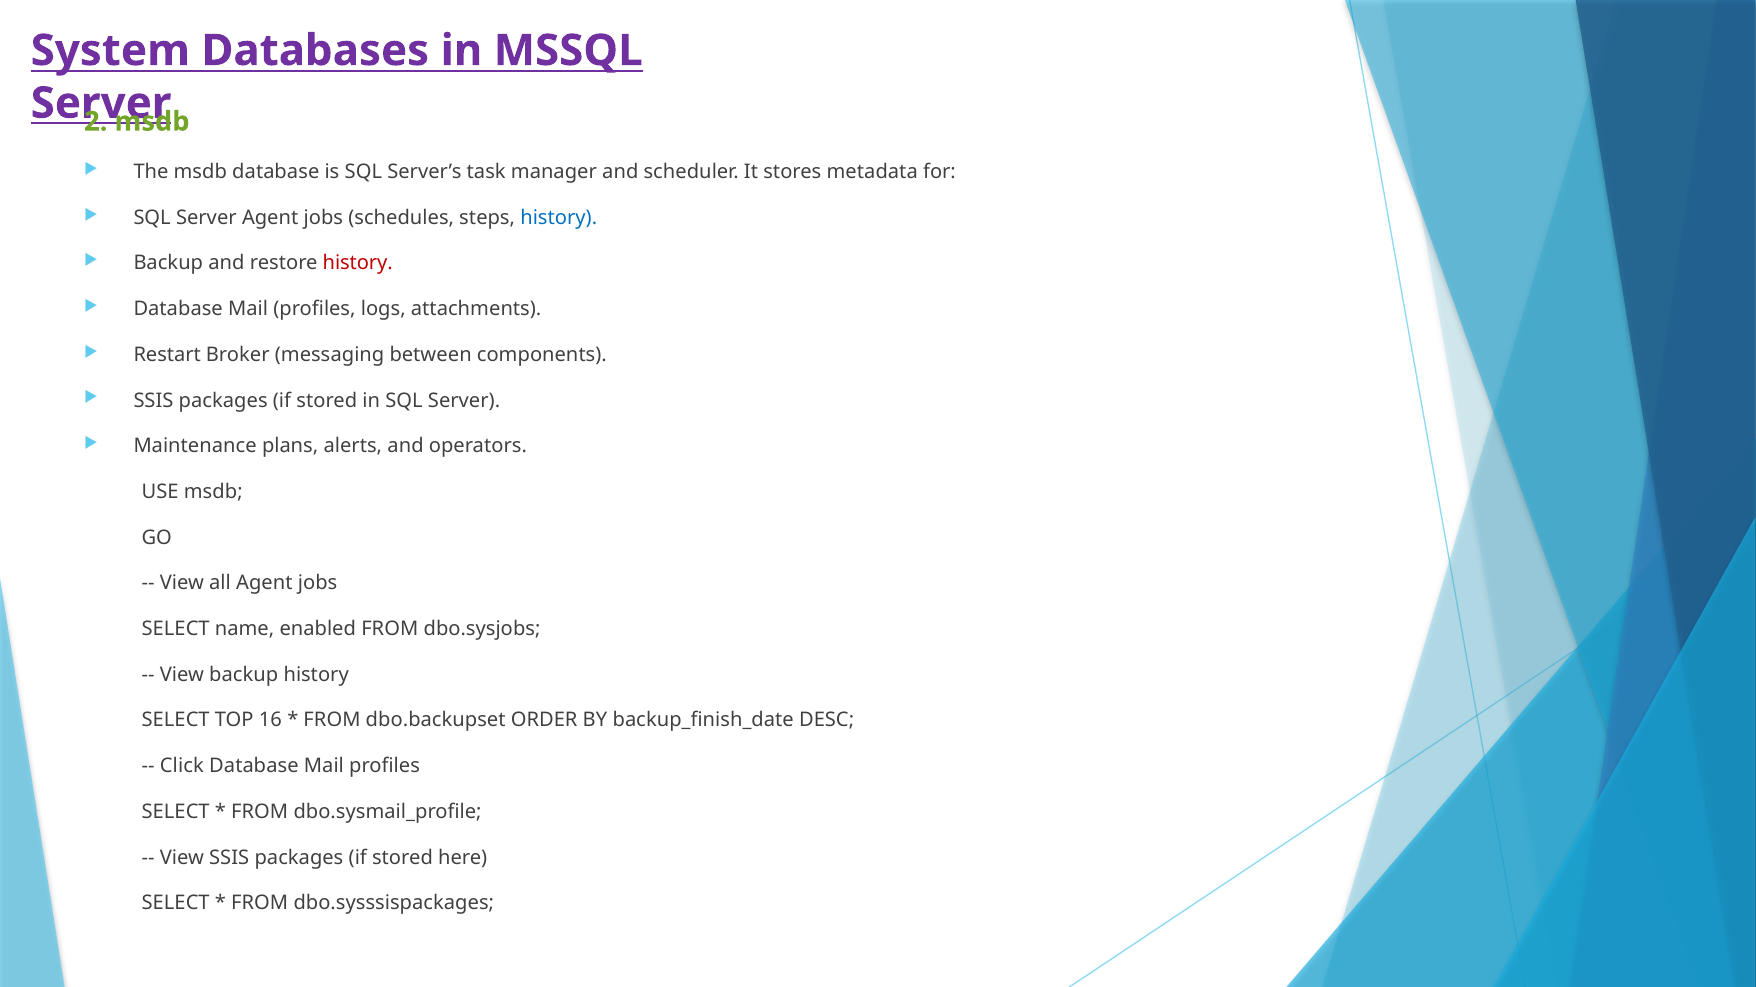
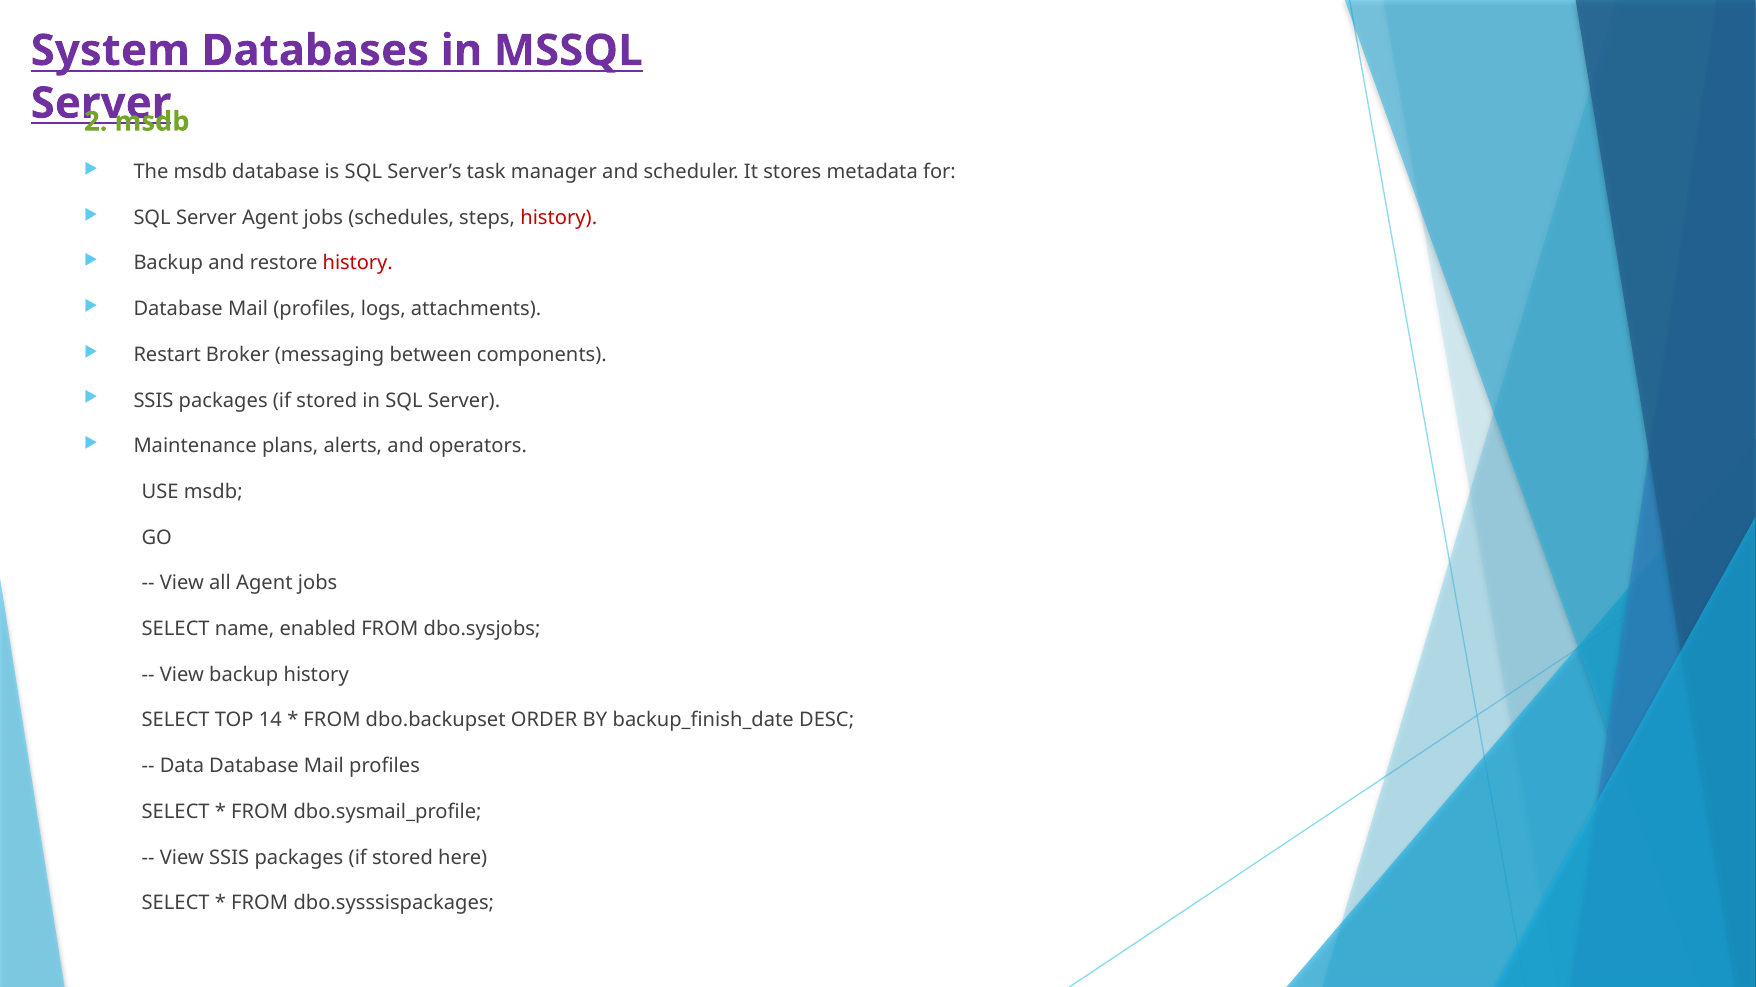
history at (559, 218) colour: blue -> red
16: 16 -> 14
Click: Click -> Data
